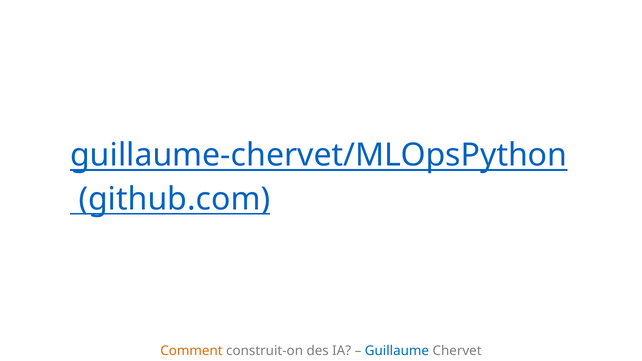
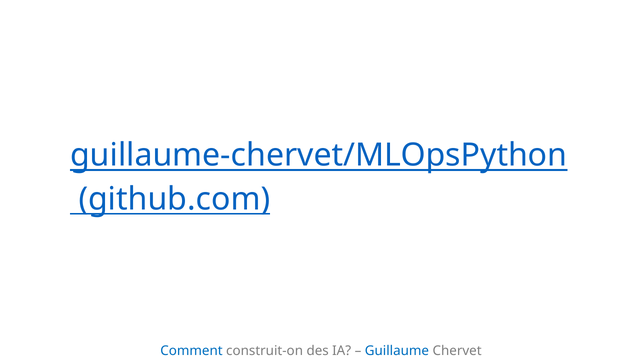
Comment colour: orange -> blue
